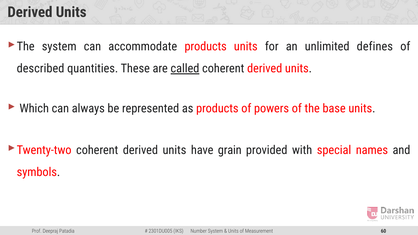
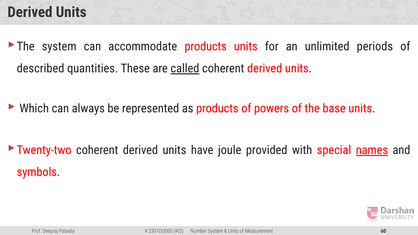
defines: defines -> periods
grain: grain -> joule
names underline: none -> present
